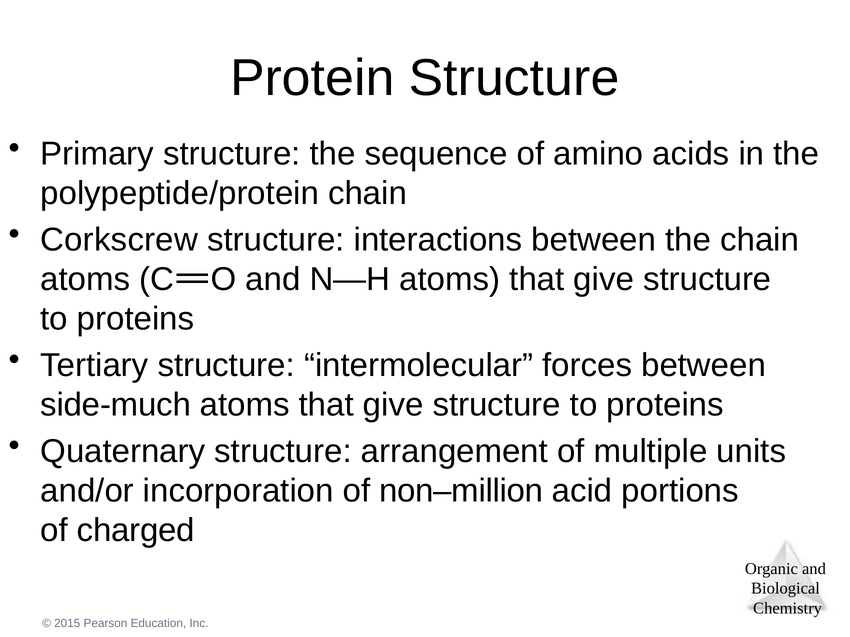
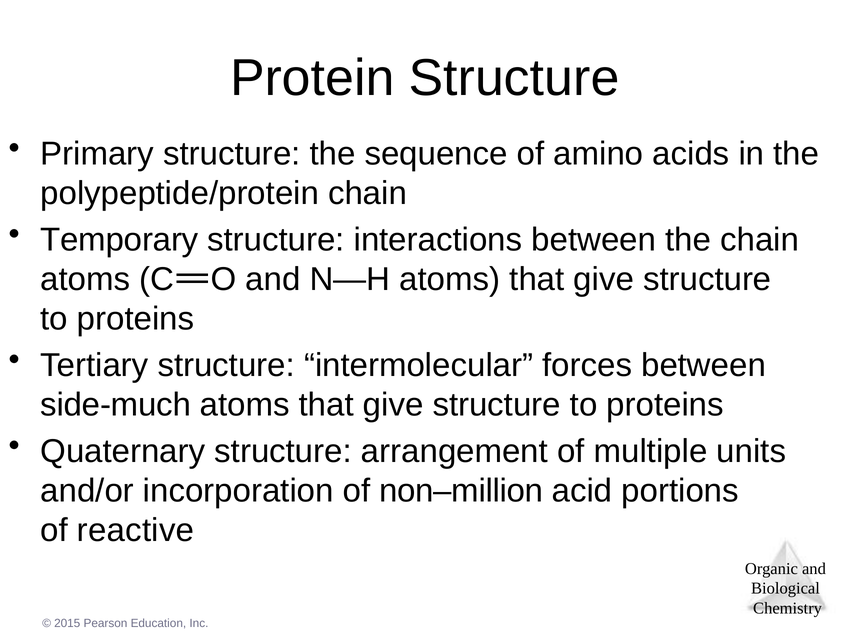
Corkscrew: Corkscrew -> Temporary
charged: charged -> reactive
